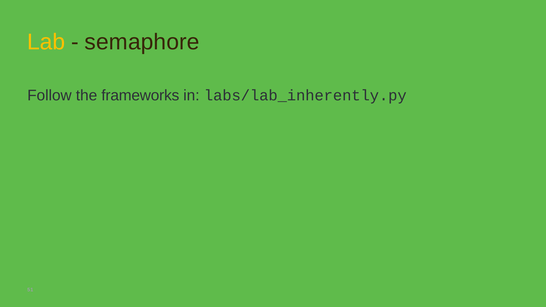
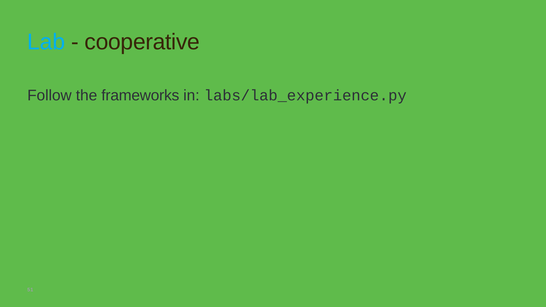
Lab colour: yellow -> light blue
semaphore: semaphore -> cooperative
labs/lab_inherently.py: labs/lab_inherently.py -> labs/lab_experience.py
